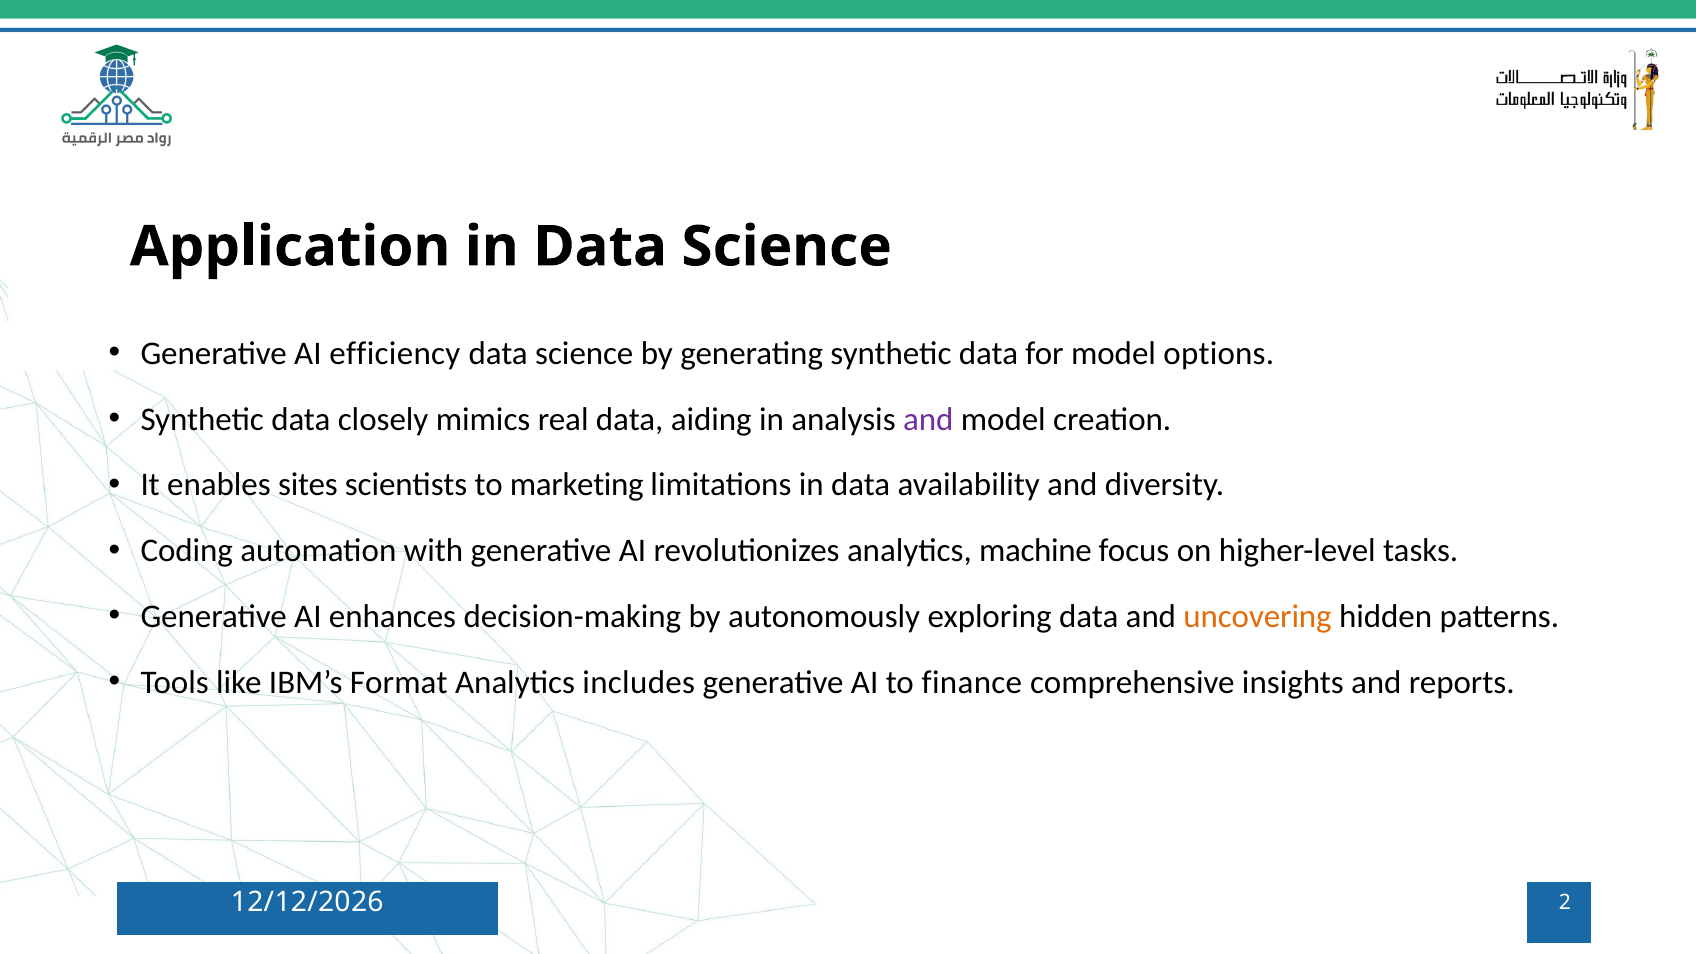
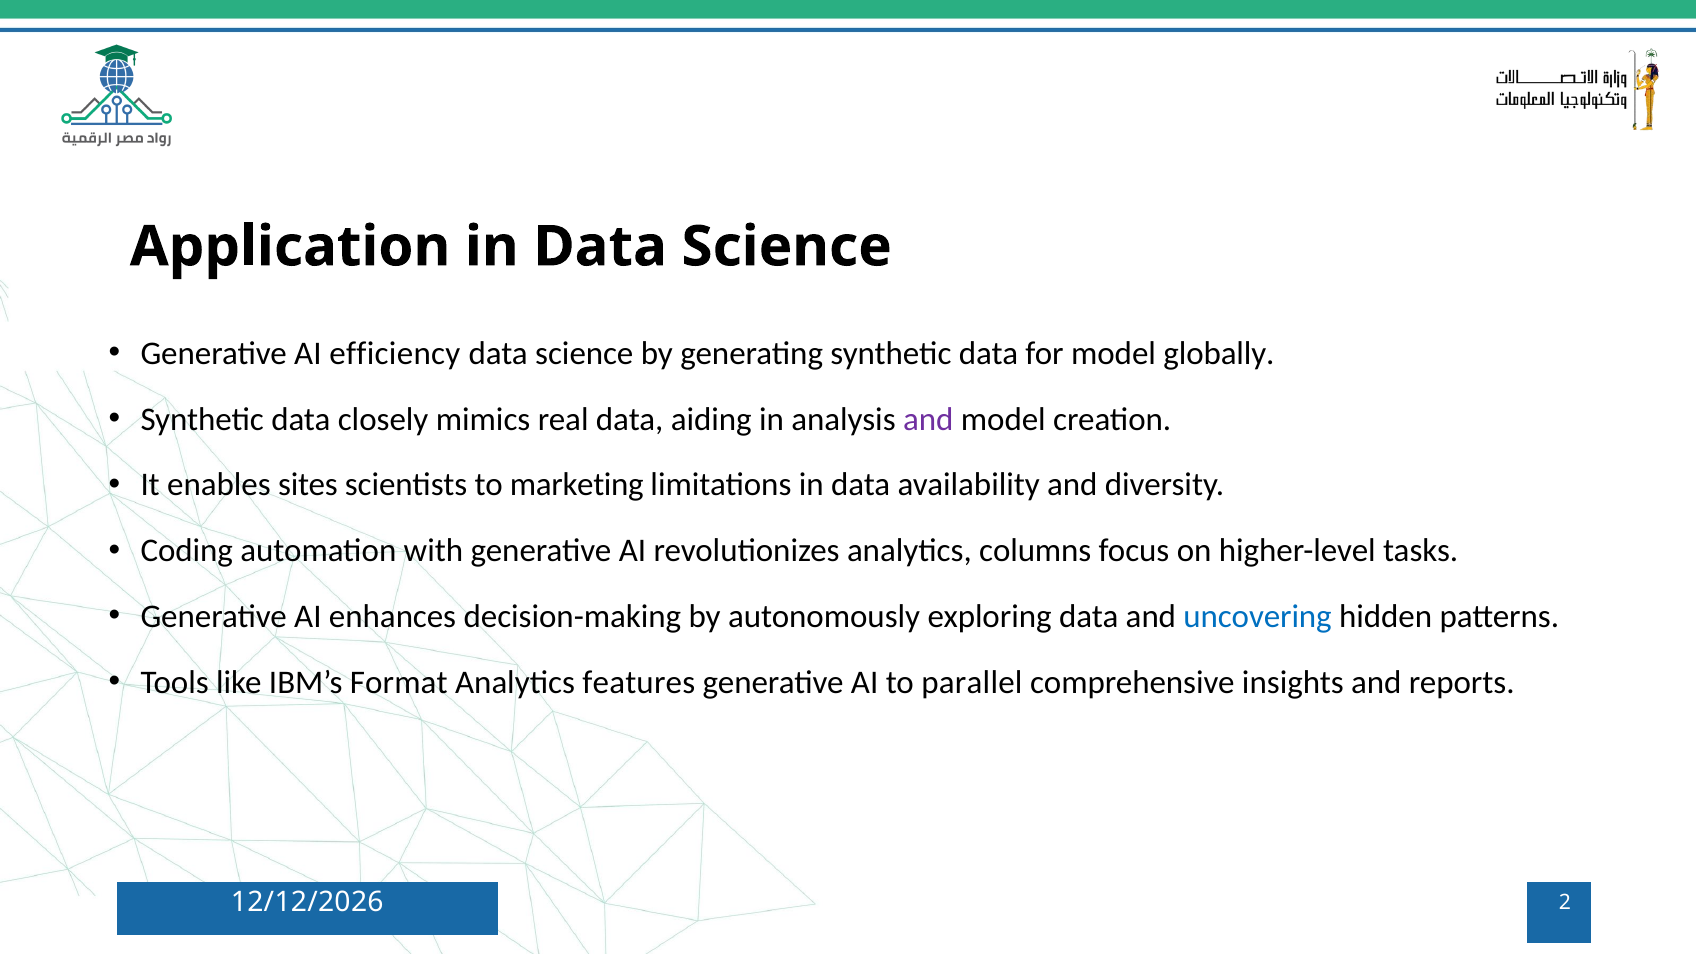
options: options -> globally
machine: machine -> columns
uncovering colour: orange -> blue
includes: includes -> features
finance: finance -> parallel
